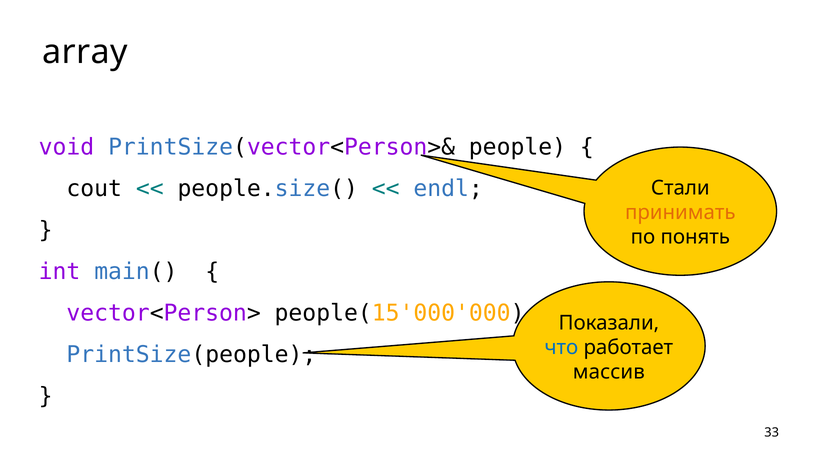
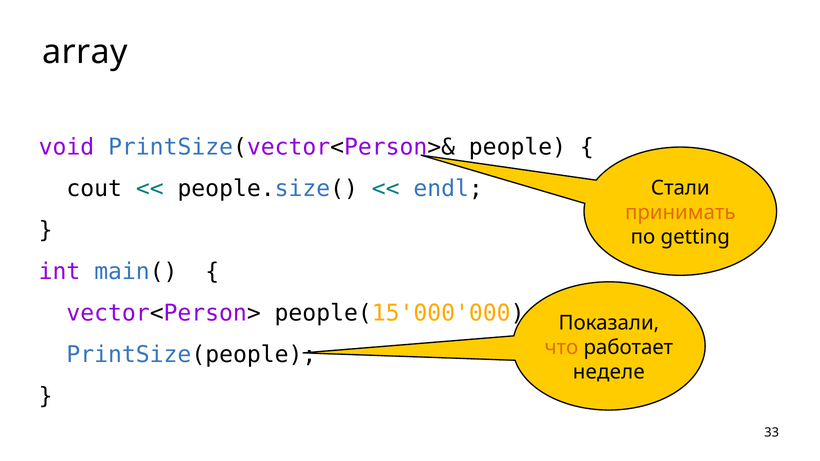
понять: понять -> getting
что colour: blue -> orange
массив: массив -> неделе
